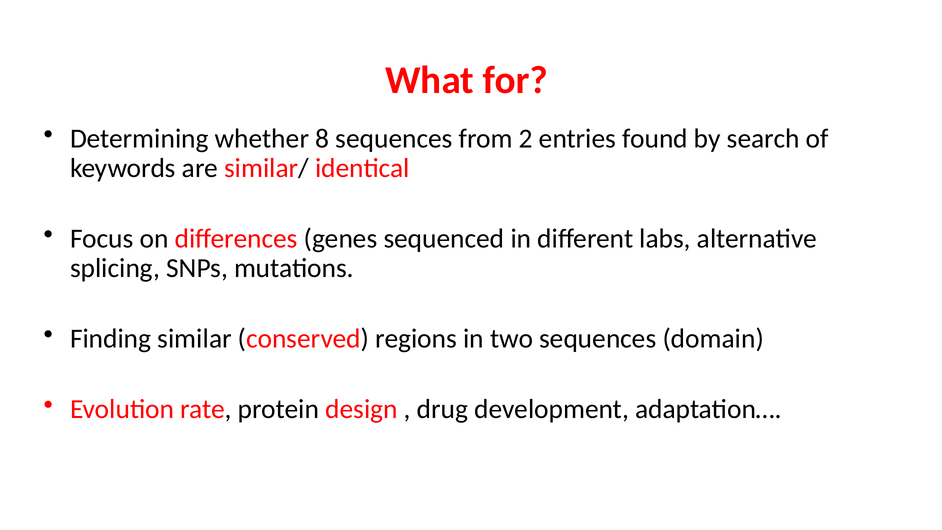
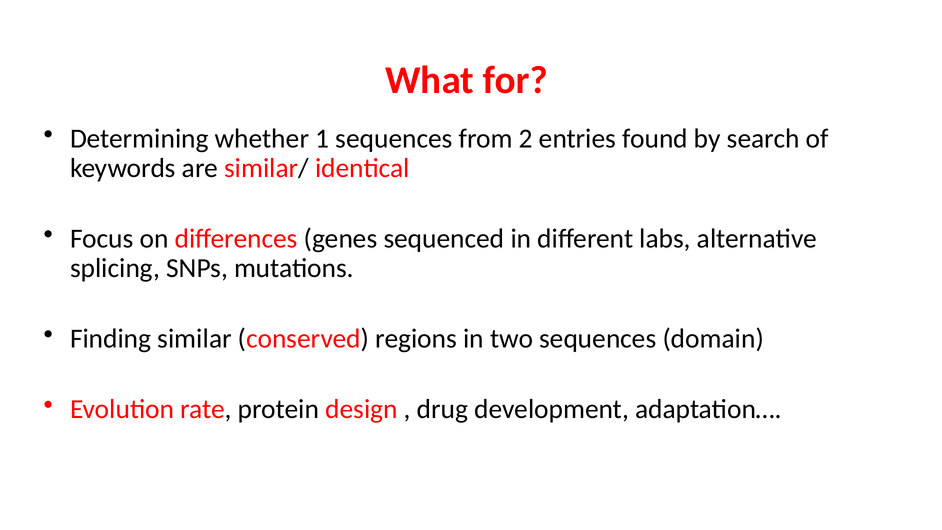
8: 8 -> 1
